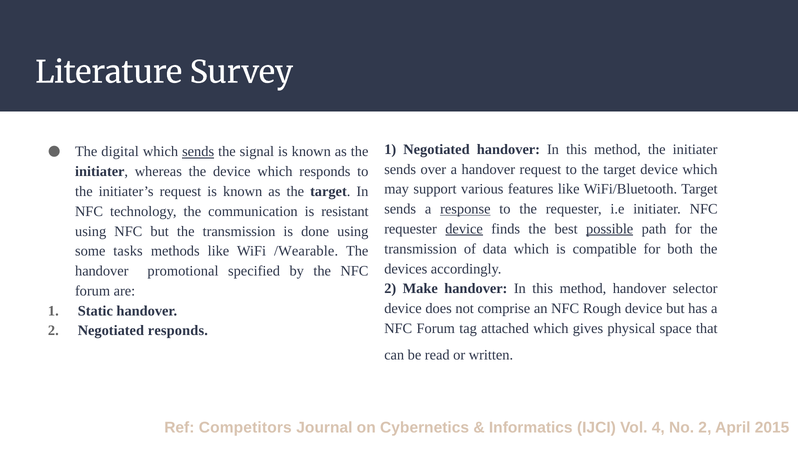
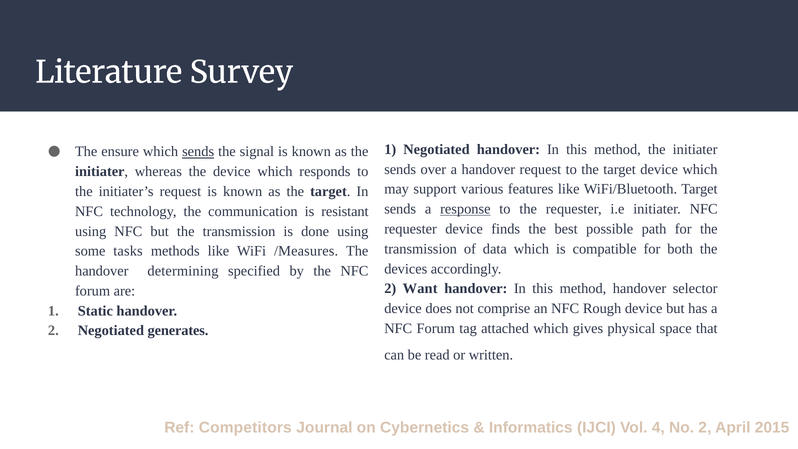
digital: digital -> ensure
device at (464, 229) underline: present -> none
possible underline: present -> none
/Wearable: /Wearable -> /Measures
promotional: promotional -> determining
Make: Make -> Want
Negotiated responds: responds -> generates
